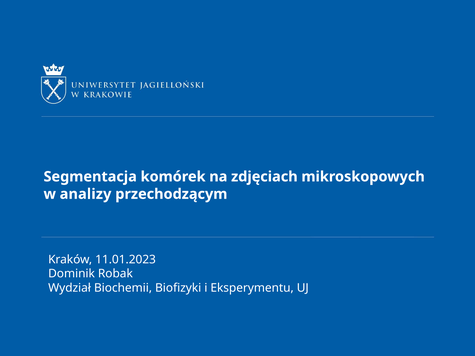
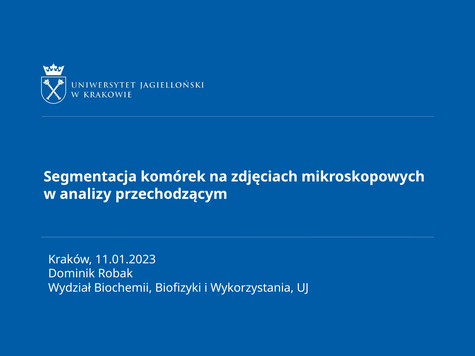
Eksperymentu: Eksperymentu -> Wykorzystania
